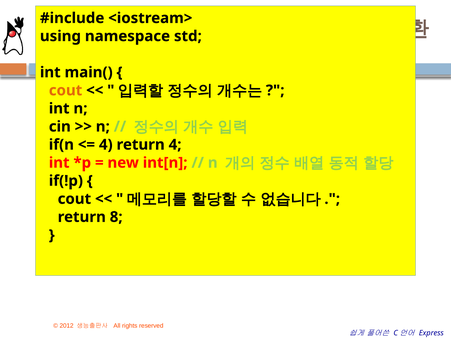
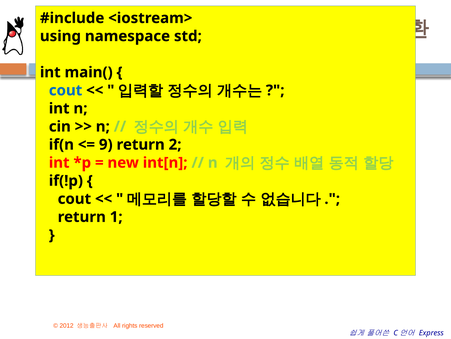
cout at (66, 90) colour: orange -> blue
4 at (106, 144): 4 -> 9
return 4: 4 -> 2
8: 8 -> 1
